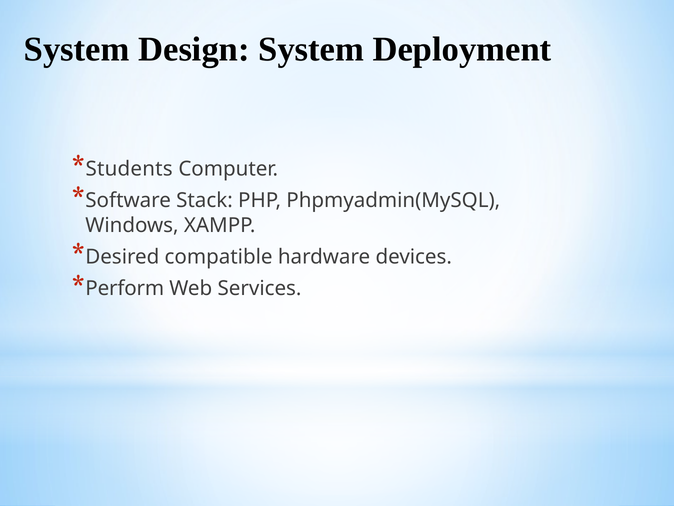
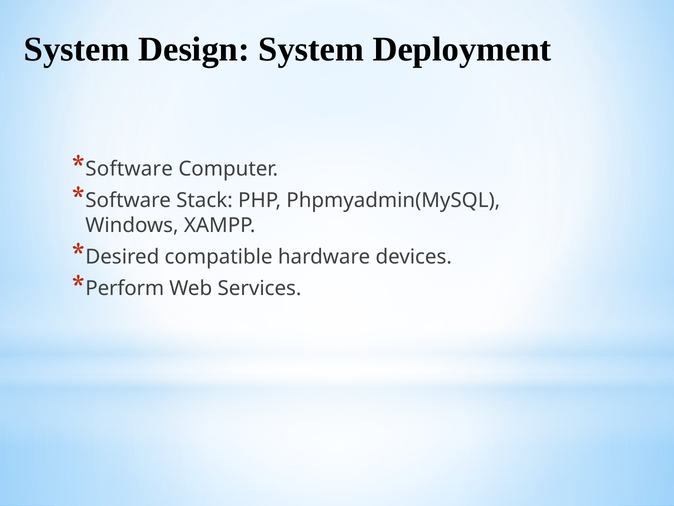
Students at (129, 169): Students -> Software
